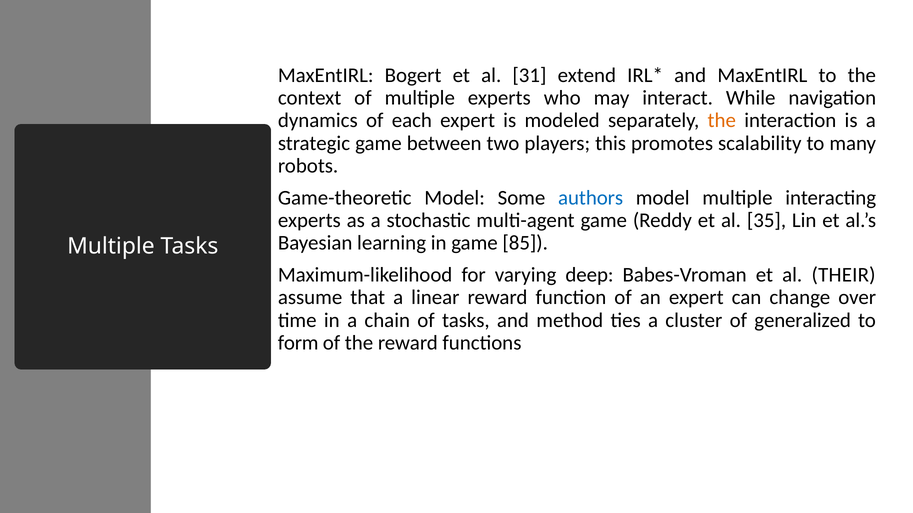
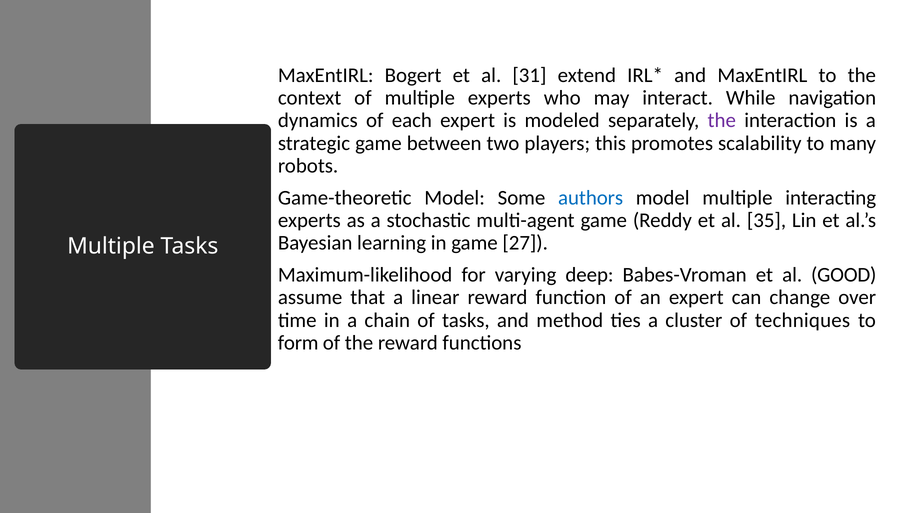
the at (722, 121) colour: orange -> purple
85: 85 -> 27
THEIR: THEIR -> GOOD
generalized: generalized -> techniques
